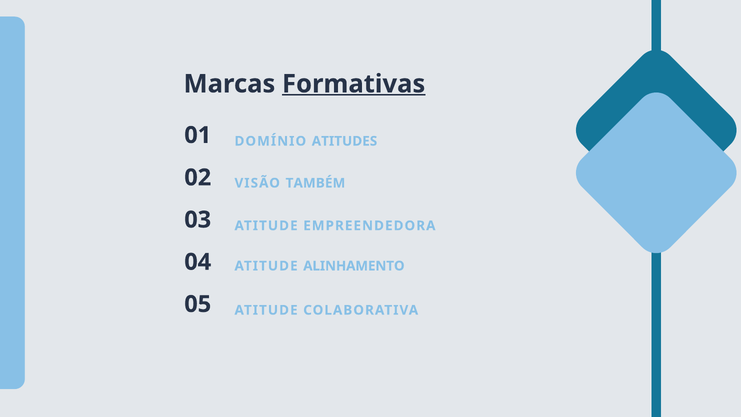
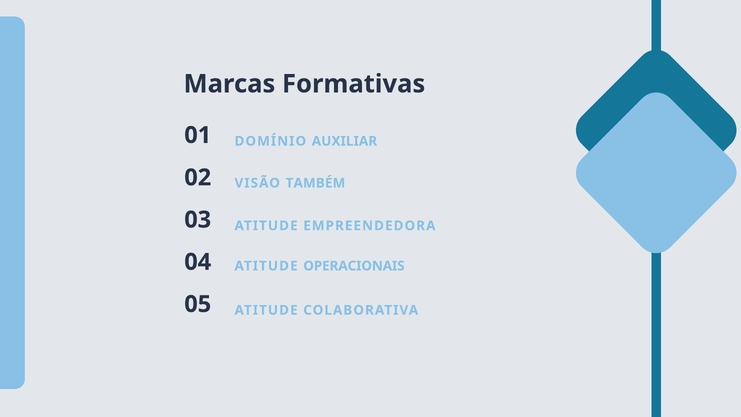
Formativas underline: present -> none
ATITUDES: ATITUDES -> AUXILIAR
ALINHAMENTO: ALINHAMENTO -> OPERACIONAIS
